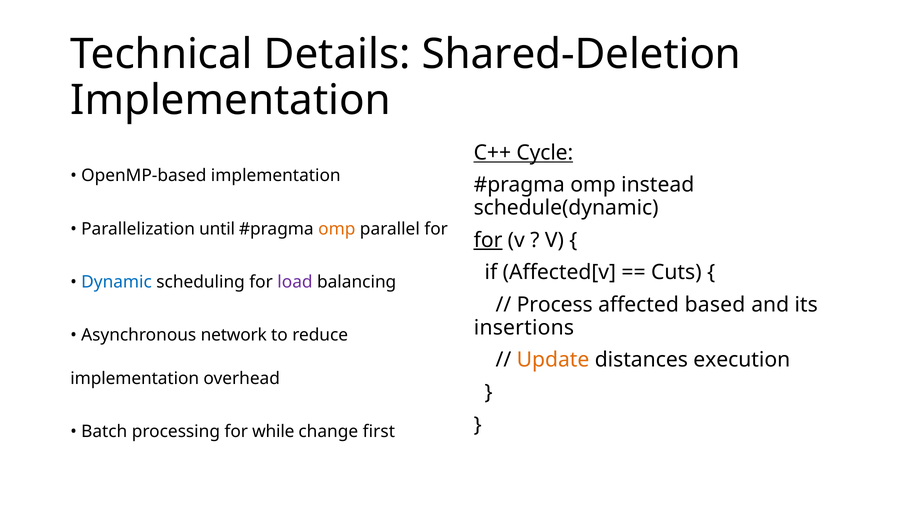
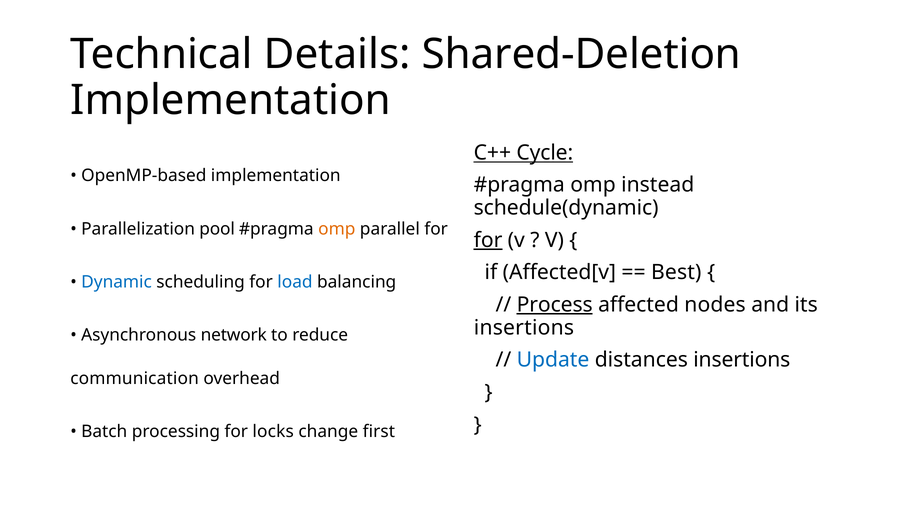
until: until -> pool
Cuts: Cuts -> Best
load colour: purple -> blue
Process underline: none -> present
based: based -> nodes
Update colour: orange -> blue
distances execution: execution -> insertions
implementation at (135, 379): implementation -> communication
while: while -> locks
